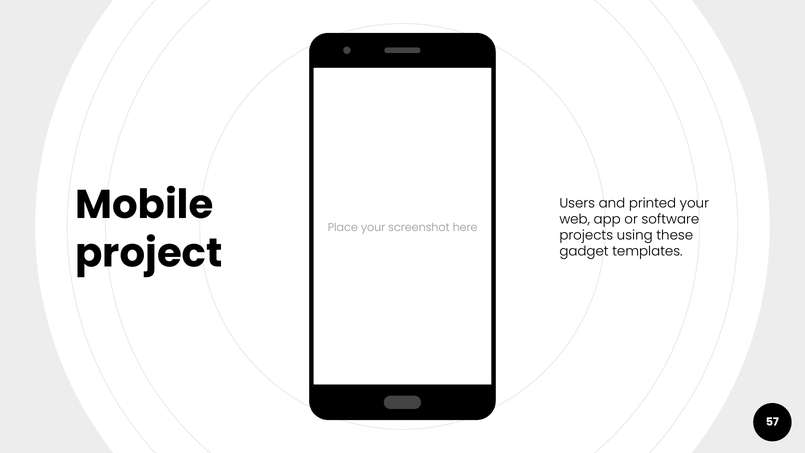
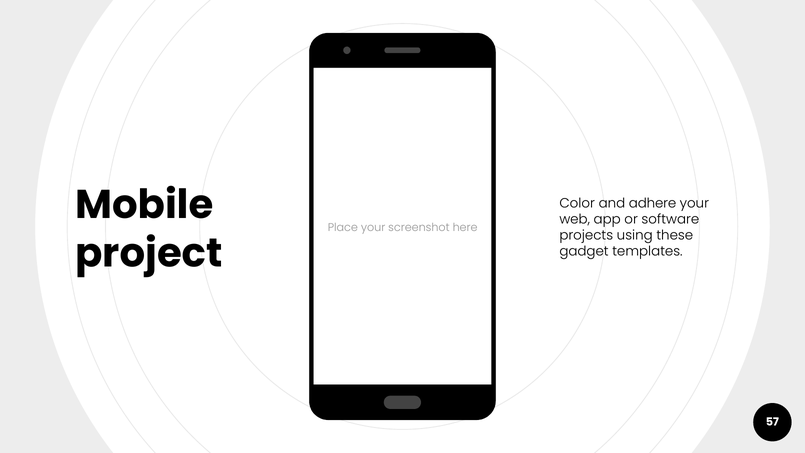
Users: Users -> Color
printed: printed -> adhere
